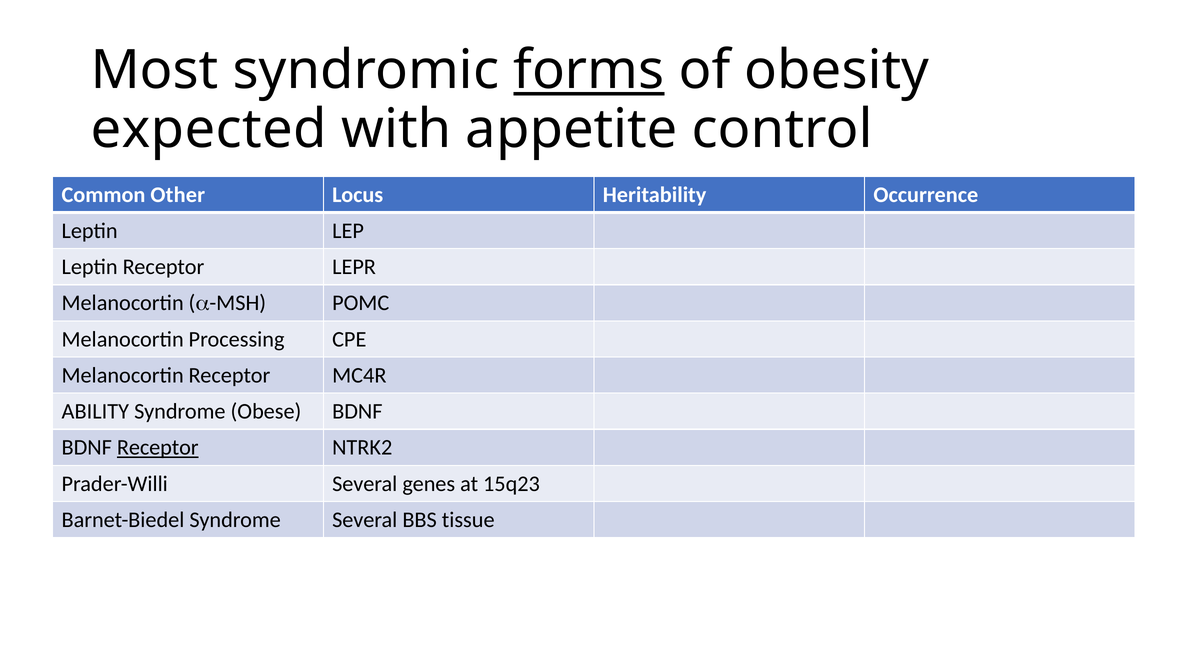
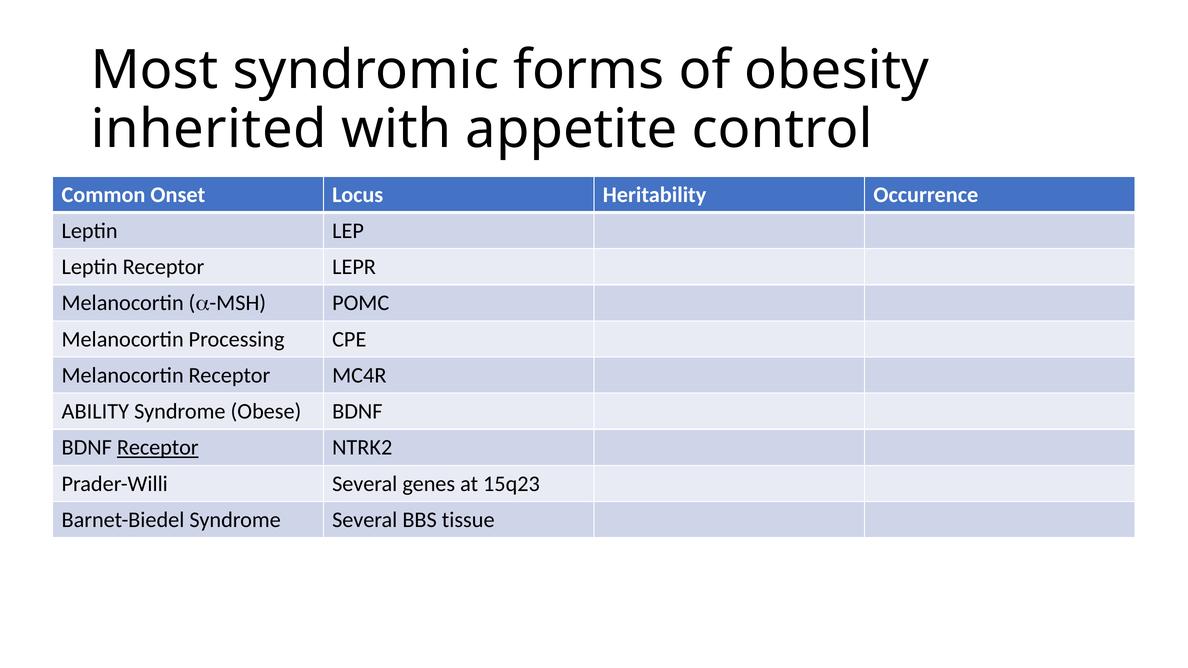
forms underline: present -> none
expected: expected -> inherited
Other: Other -> Onset
